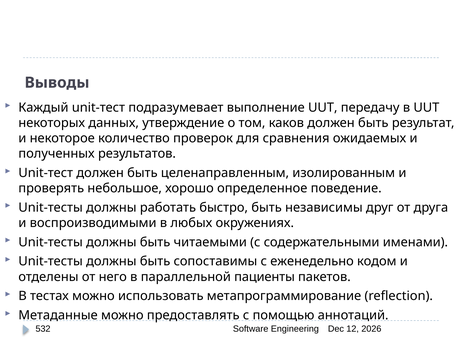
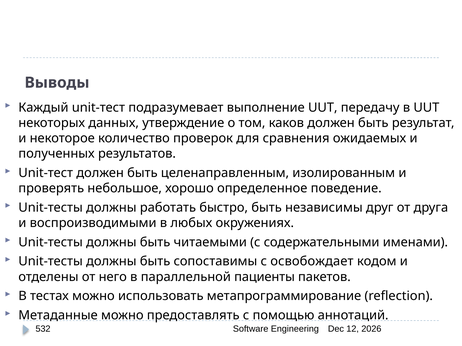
еженедельно: еженедельно -> освобождает
